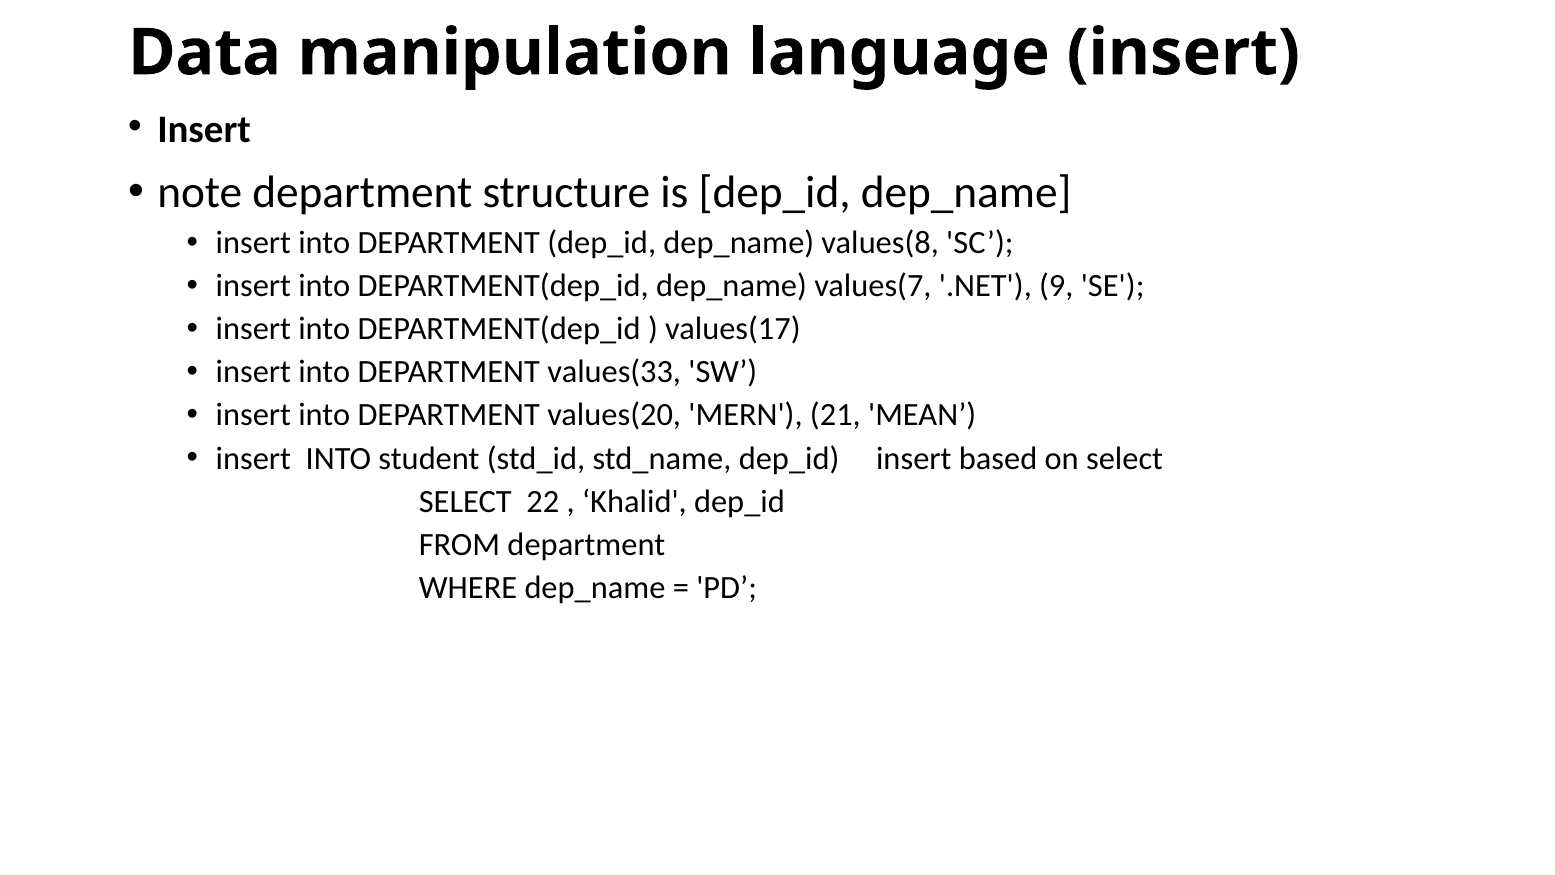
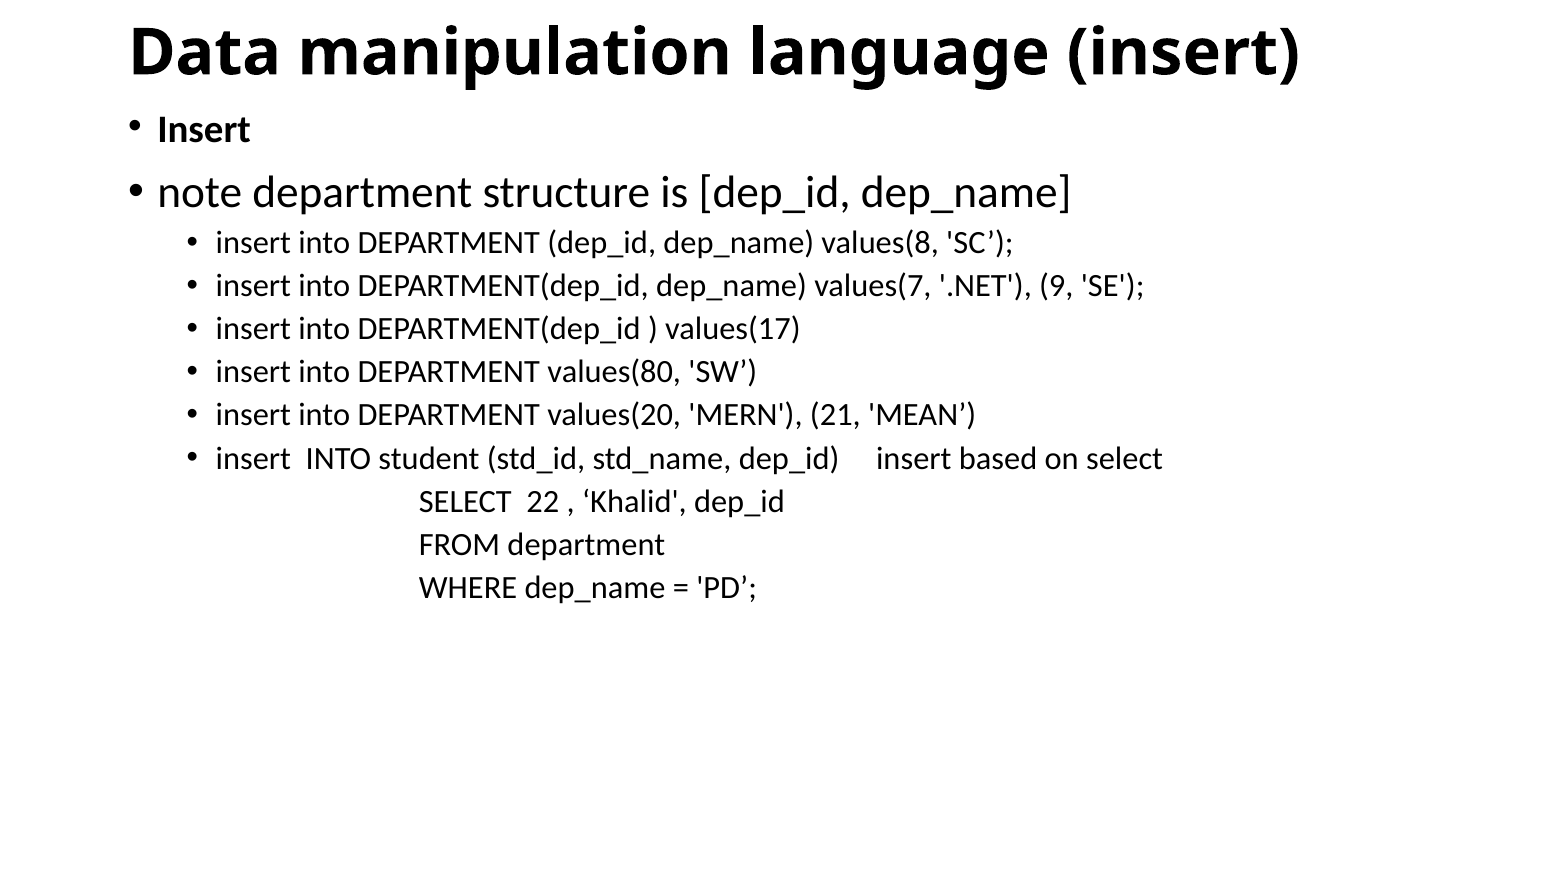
values(33: values(33 -> values(80
